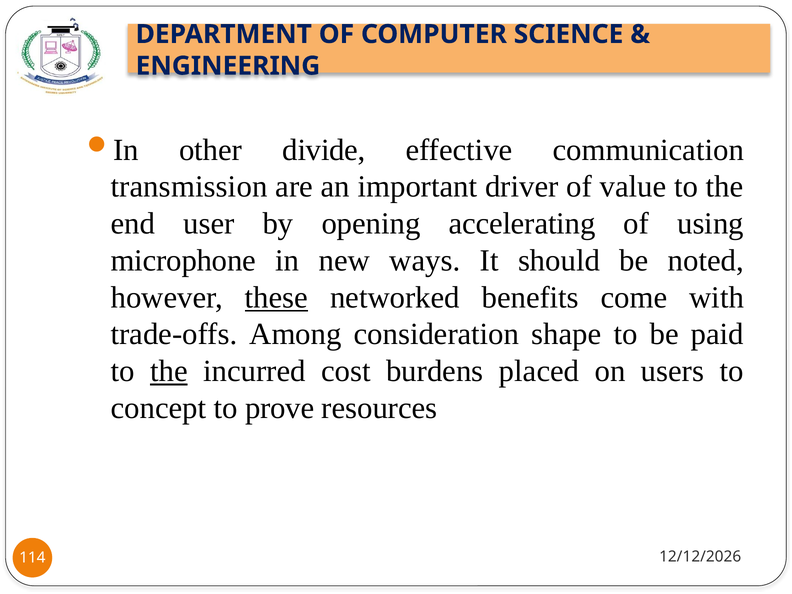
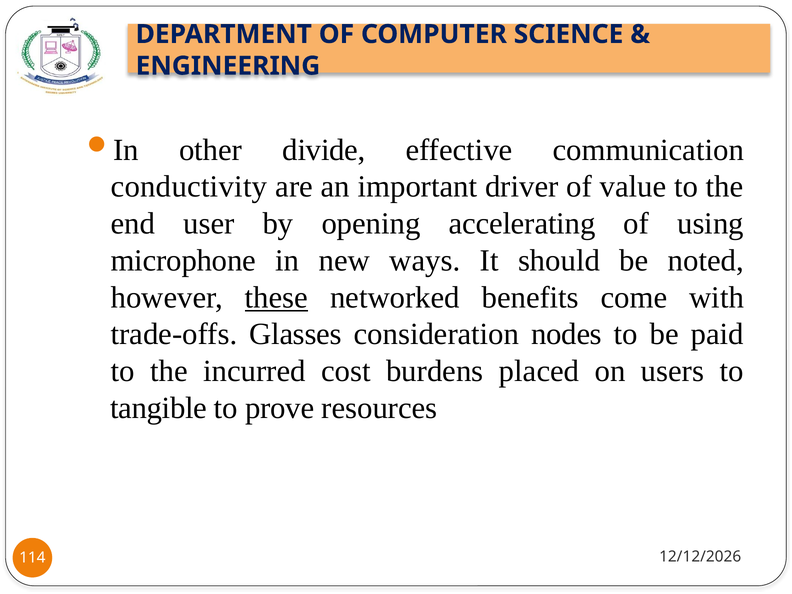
transmission: transmission -> conductivity
Among: Among -> Glasses
shape: shape -> nodes
the at (169, 371) underline: present -> none
concept: concept -> tangible
